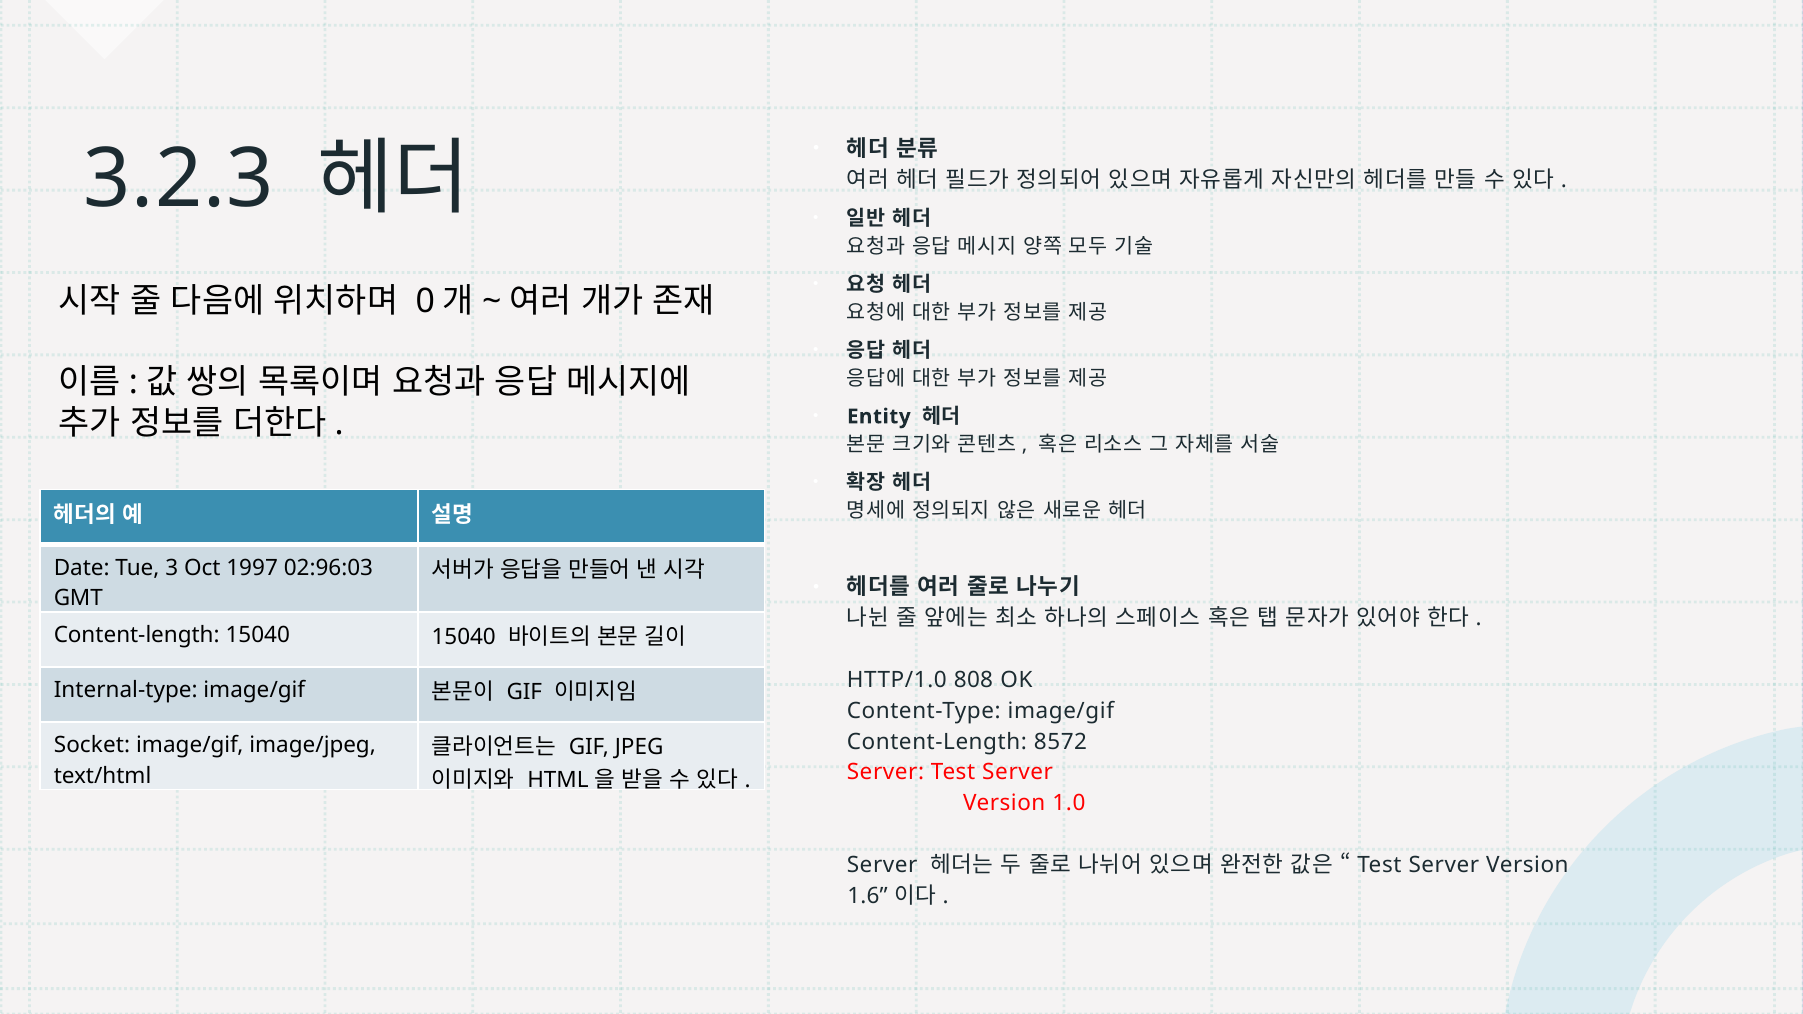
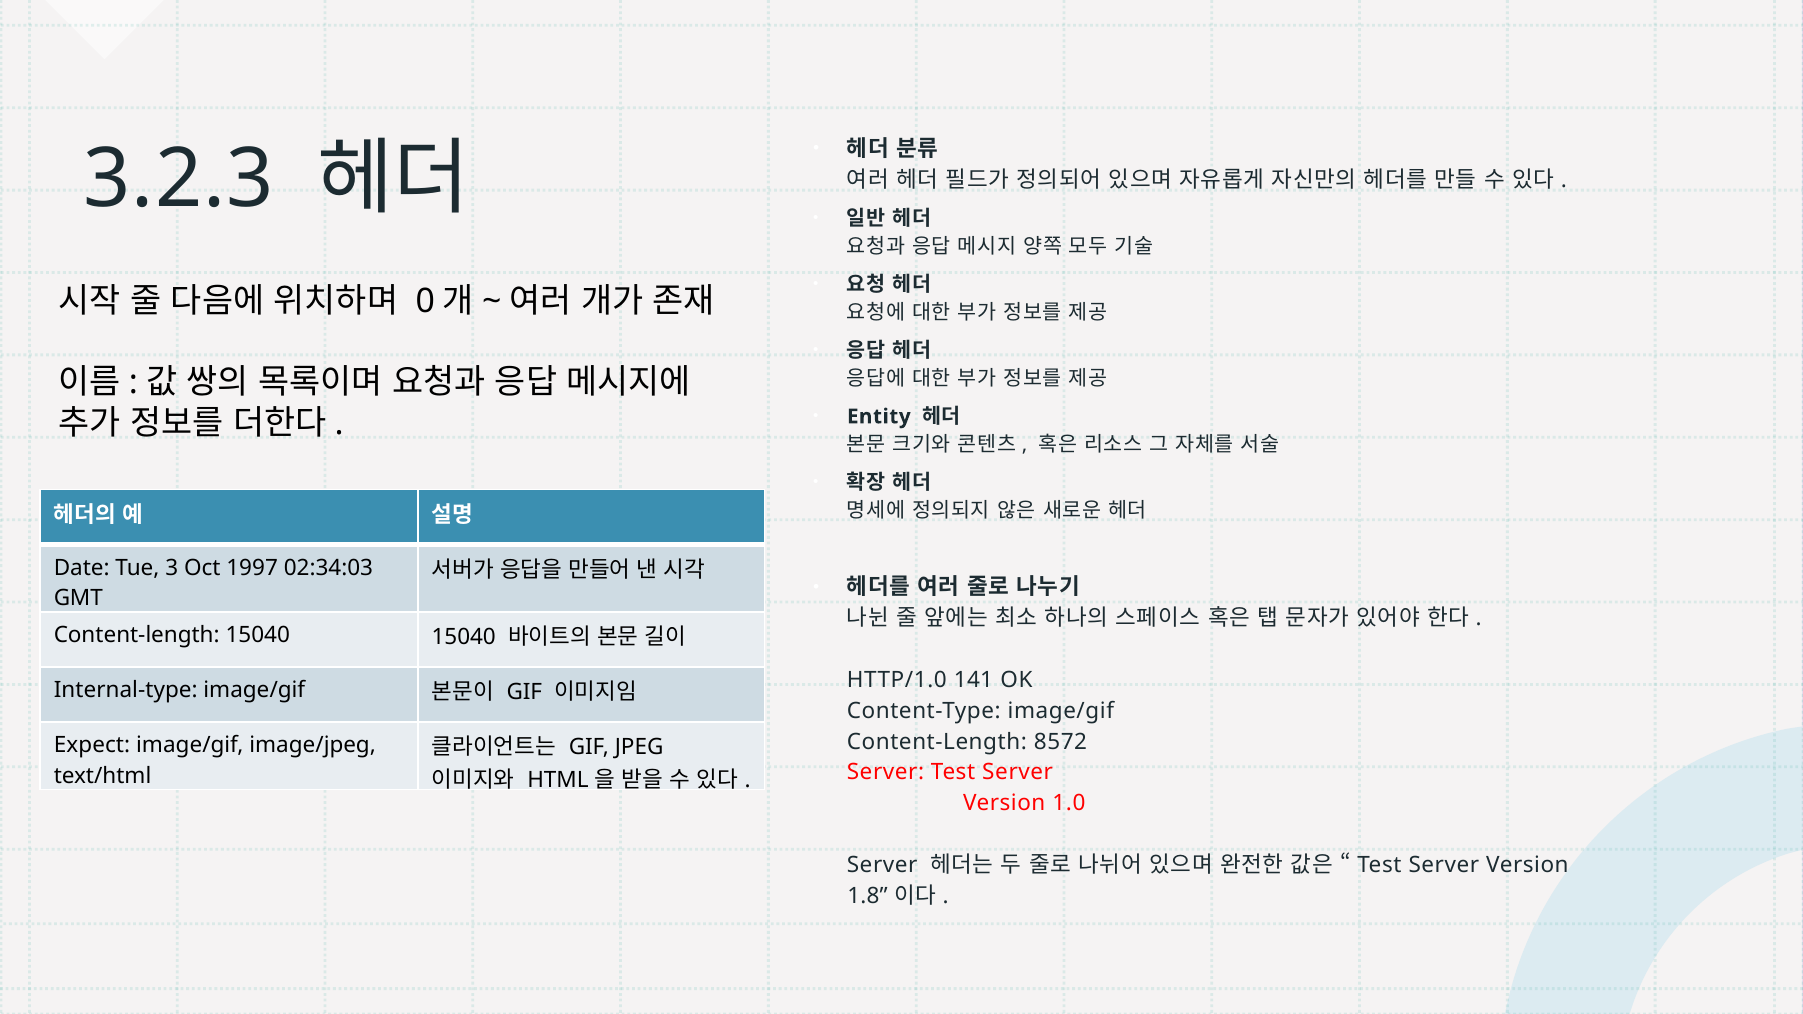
02:96:03: 02:96:03 -> 02:34:03
808: 808 -> 141
Socket: Socket -> Expect
1.6: 1.6 -> 1.8
